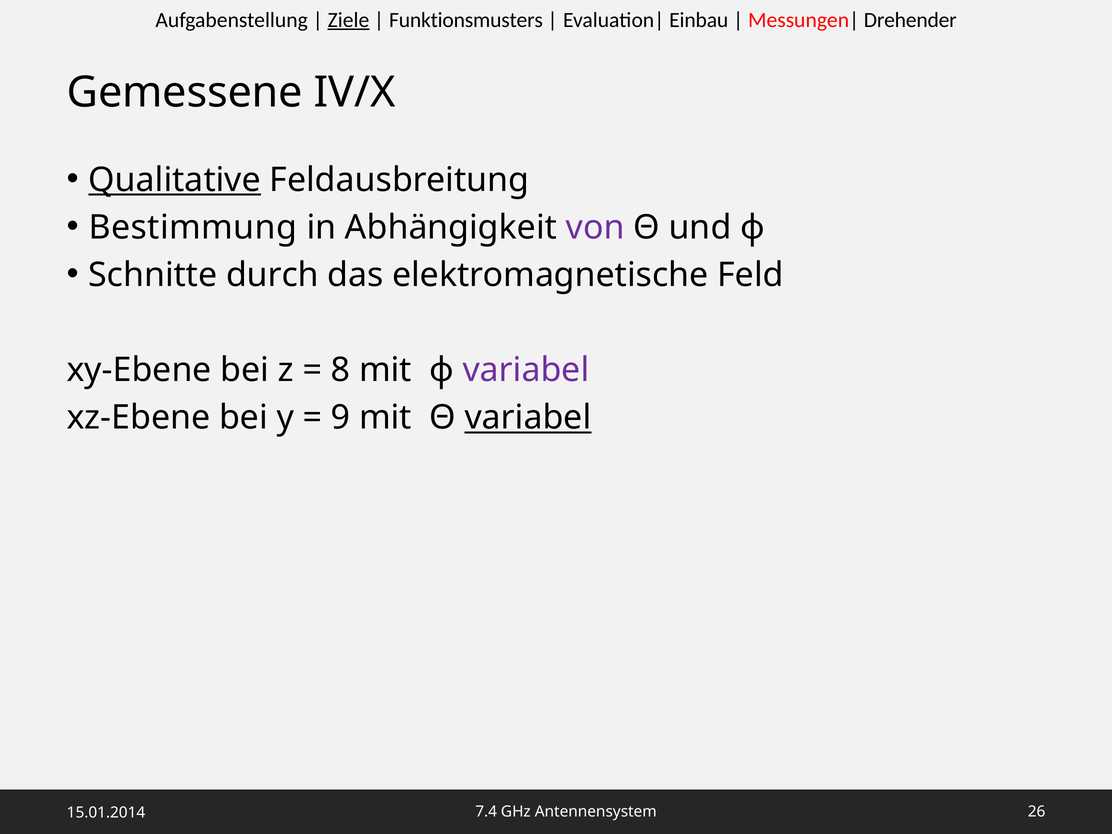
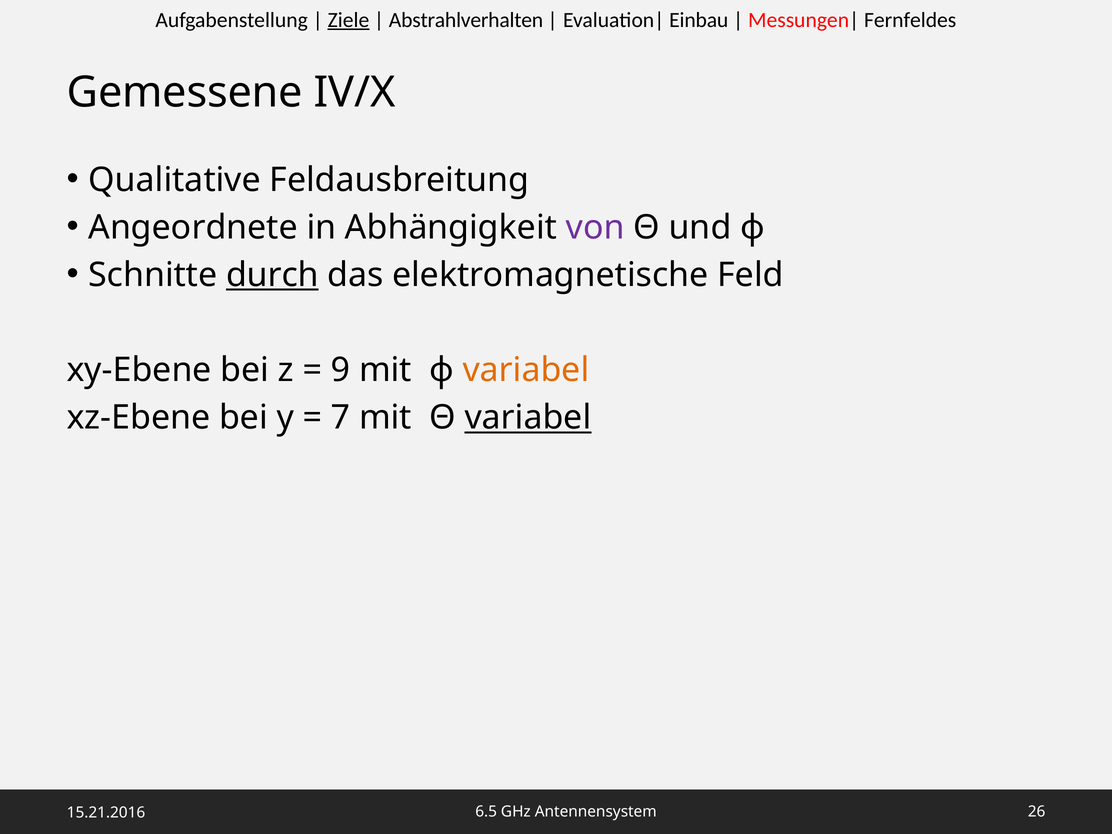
Funktionsmusters: Funktionsmusters -> Abstrahlverhalten
Drehender: Drehender -> Fernfeldes
Qualitative underline: present -> none
Bestimmung: Bestimmung -> Angeordnete
durch underline: none -> present
8: 8 -> 9
variabel at (526, 370) colour: purple -> orange
9: 9 -> 7
7.4: 7.4 -> 6.5
15.01.2014: 15.01.2014 -> 15.21.2016
